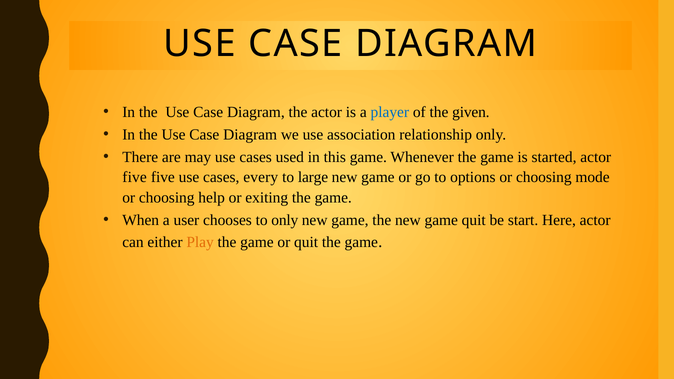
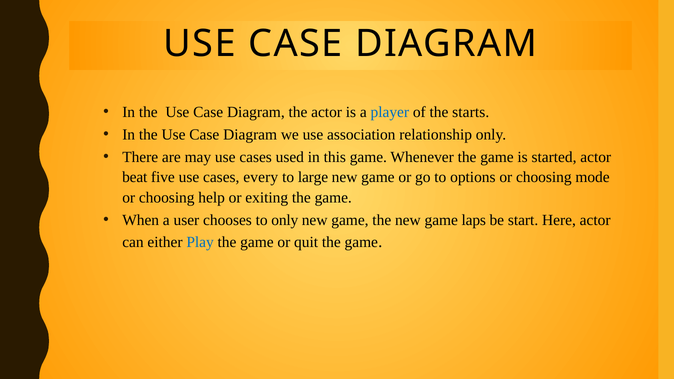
given: given -> starts
five at (135, 177): five -> beat
game quit: quit -> laps
Play colour: orange -> blue
